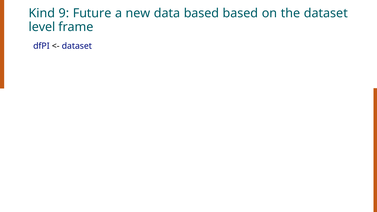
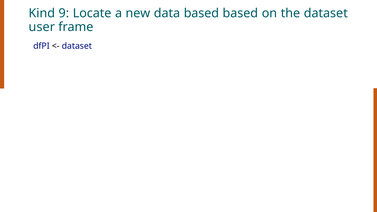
Future: Future -> Locate
level: level -> user
